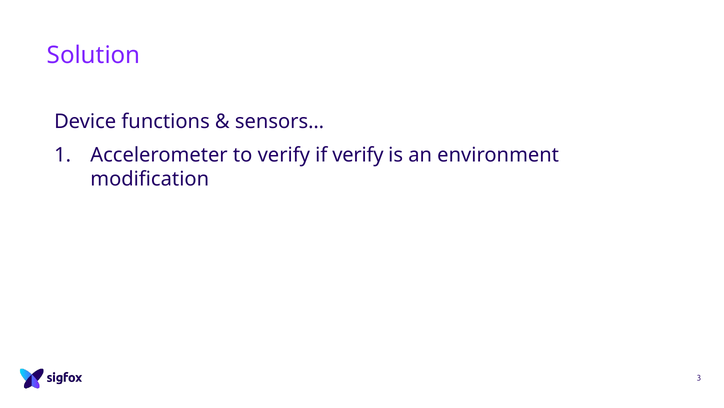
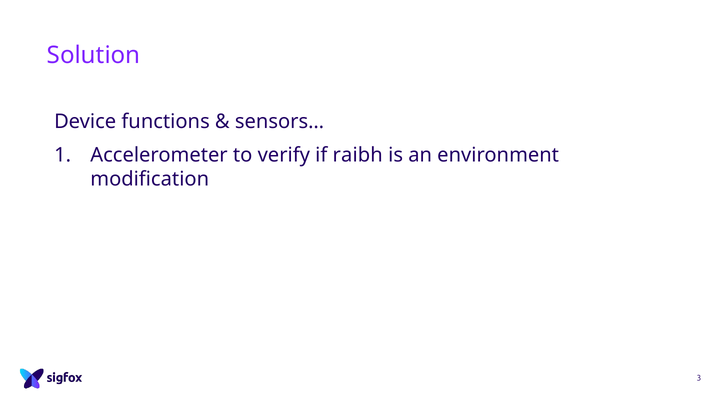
if verify: verify -> raibh
